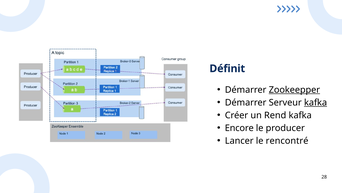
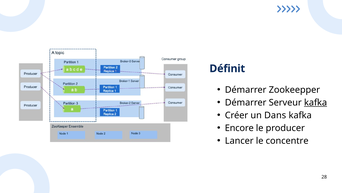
Zookeepper underline: present -> none
Rend: Rend -> Dans
rencontré: rencontré -> concentre
